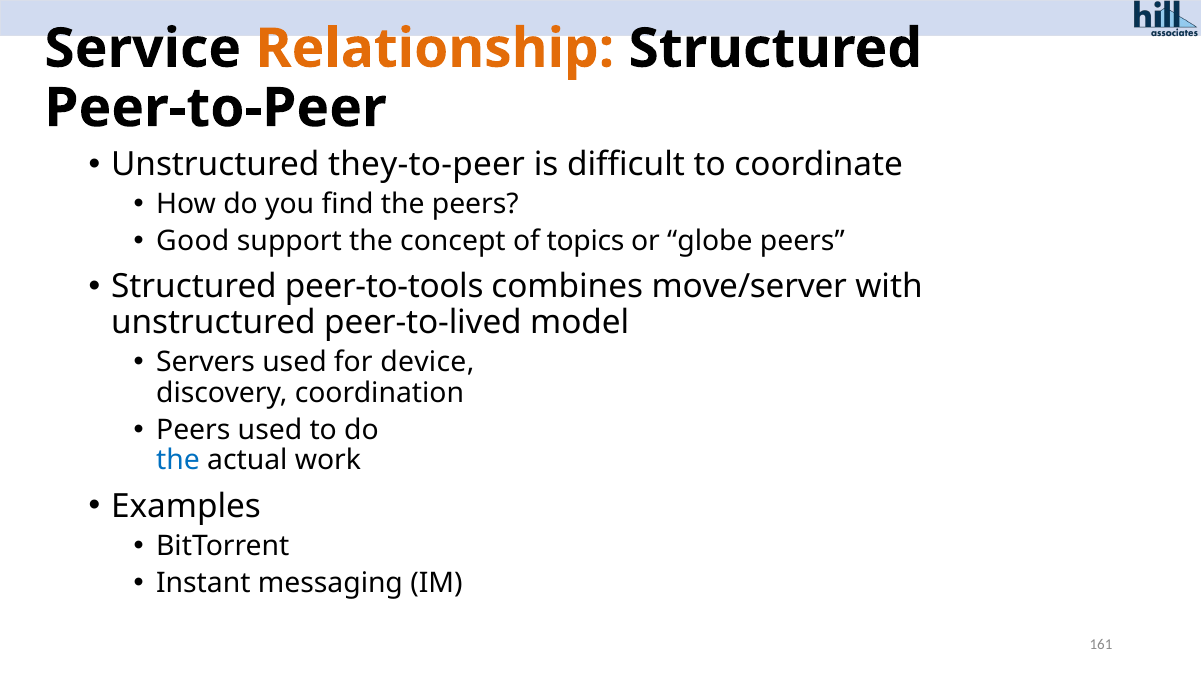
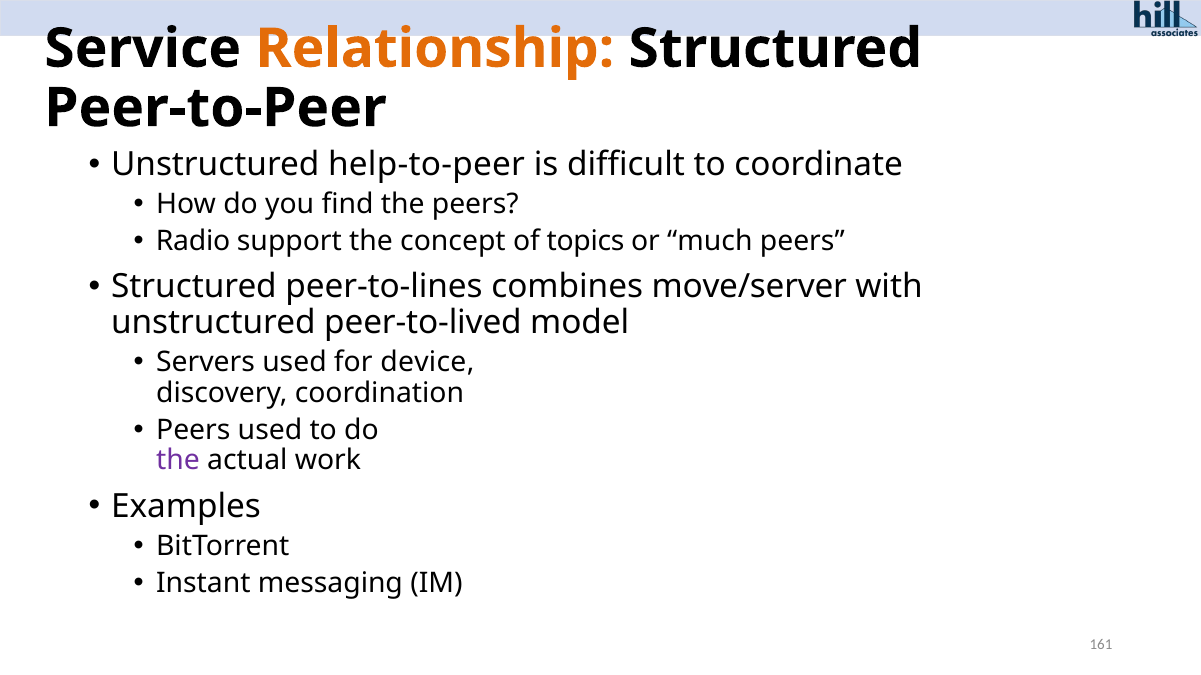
they-to-peer: they-to-peer -> help-to-peer
Good: Good -> Radio
globe: globe -> much
peer-to-tools: peer-to-tools -> peer-to-lines
the at (178, 461) colour: blue -> purple
